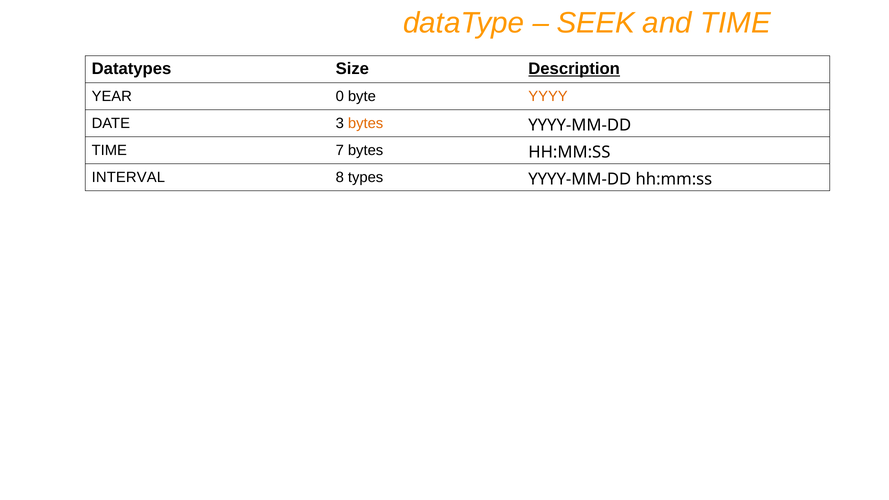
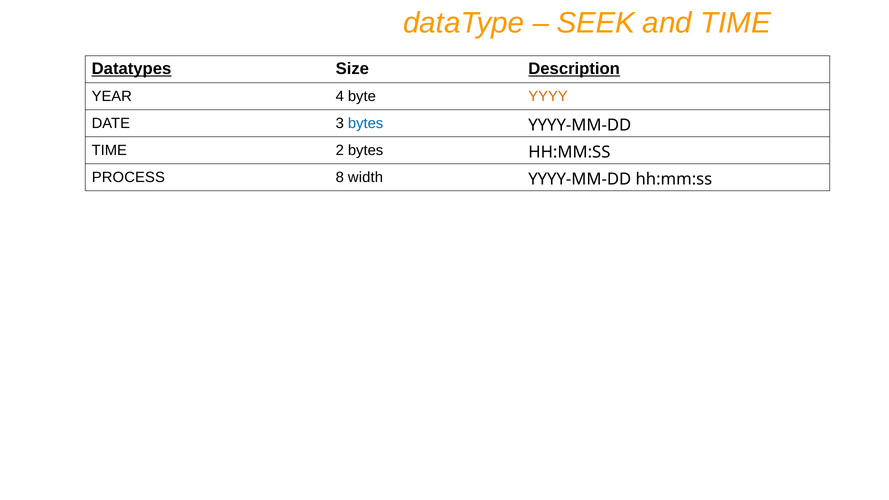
Datatypes underline: none -> present
0: 0 -> 4
bytes at (366, 124) colour: orange -> blue
7: 7 -> 2
INTERVAL: INTERVAL -> PROCESS
types: types -> width
